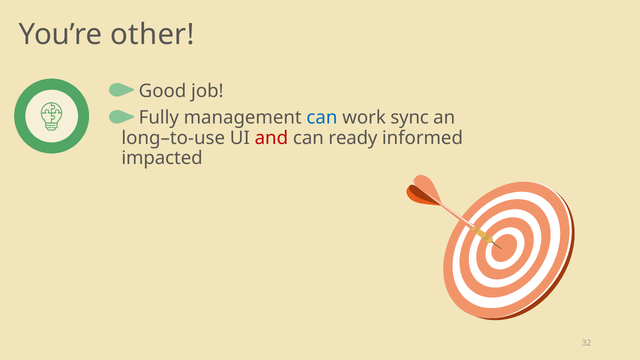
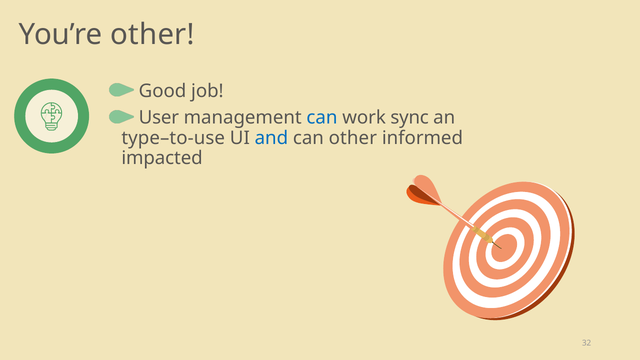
Fully: Fully -> User
long–to-use: long–to-use -> type–to-use
and colour: red -> blue
can ready: ready -> other
